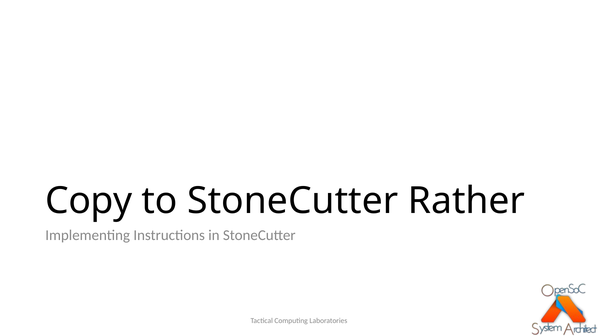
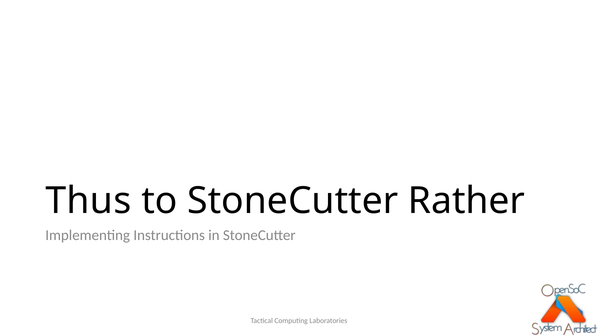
Copy: Copy -> Thus
